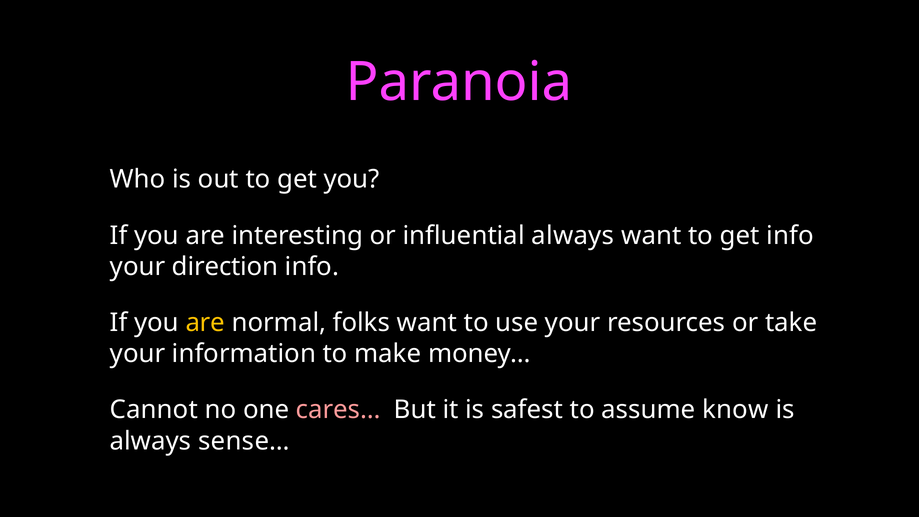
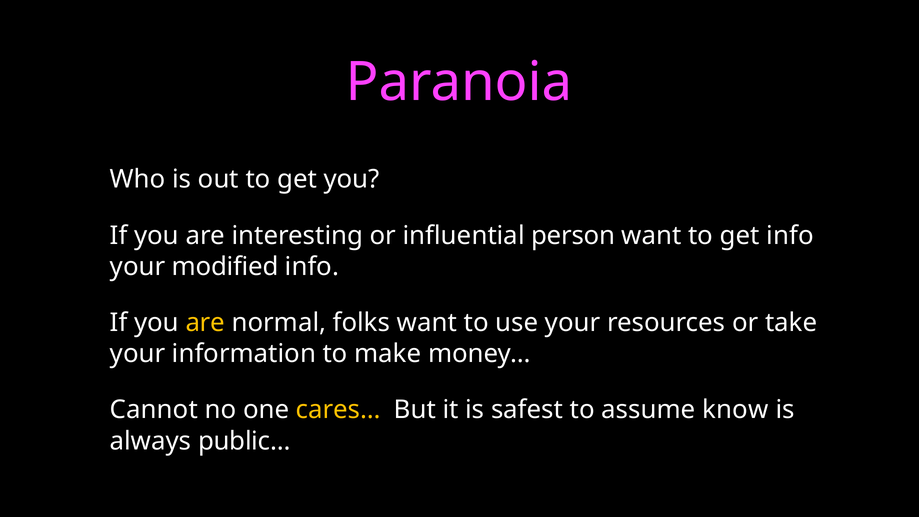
influential always: always -> person
direction: direction -> modified
cares… colour: pink -> yellow
sense…: sense… -> public…
